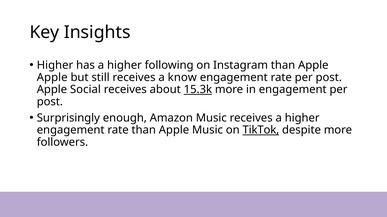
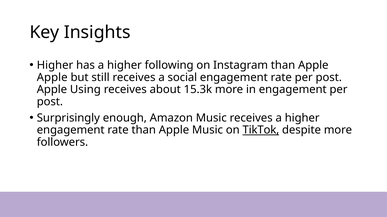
know: know -> social
Social: Social -> Using
15.3k underline: present -> none
